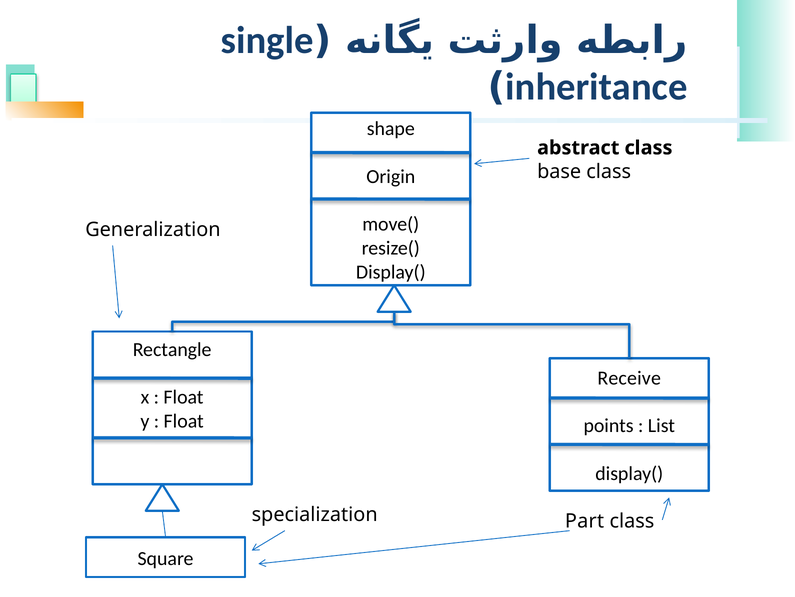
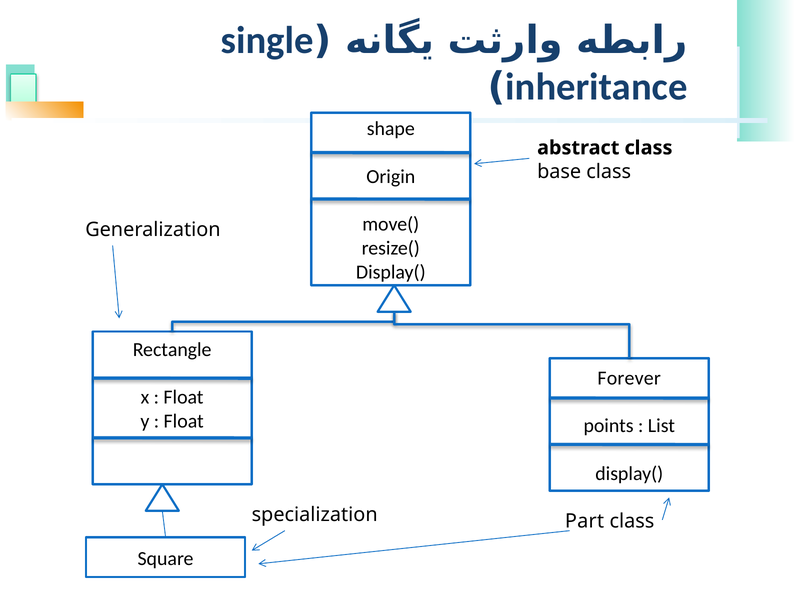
Receive: Receive -> Forever
